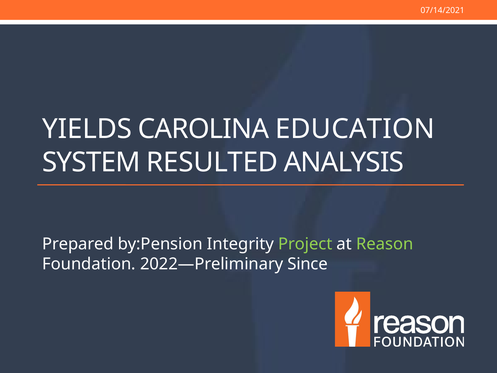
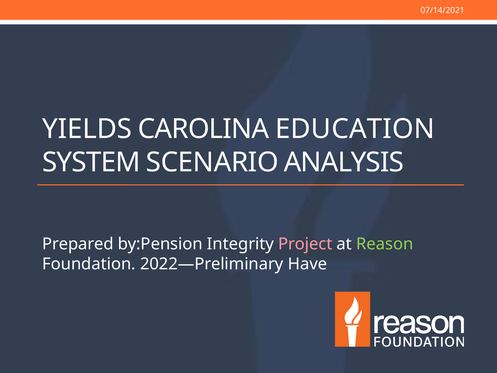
RESULTED: RESULTED -> SCENARIO
Project colour: light green -> pink
Since: Since -> Have
